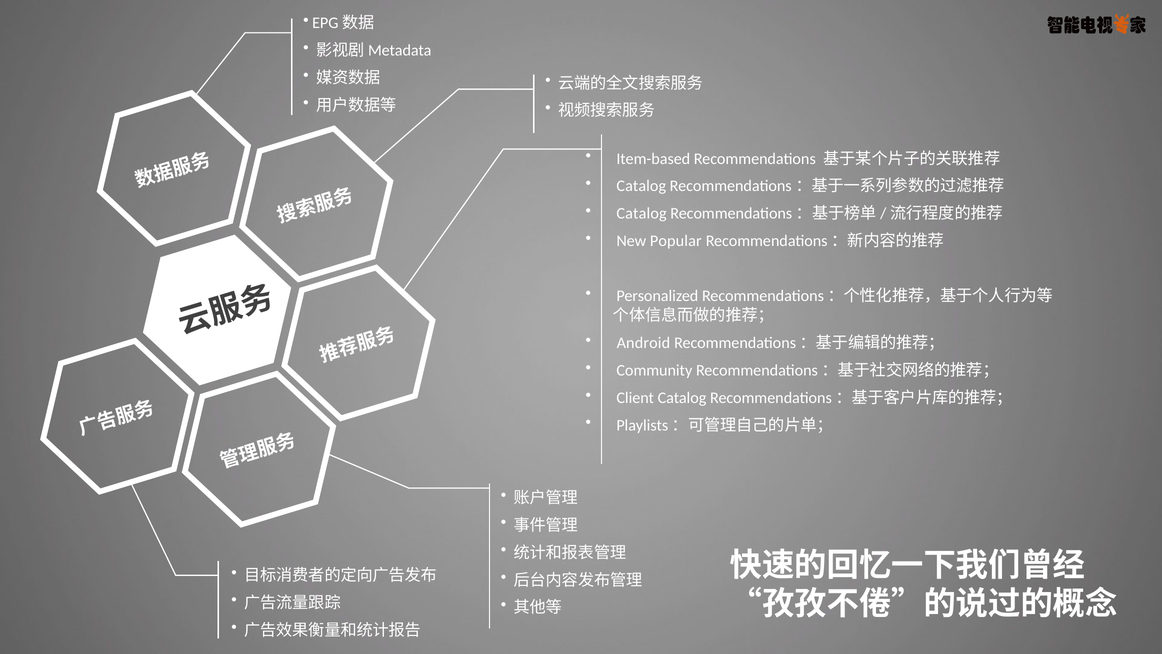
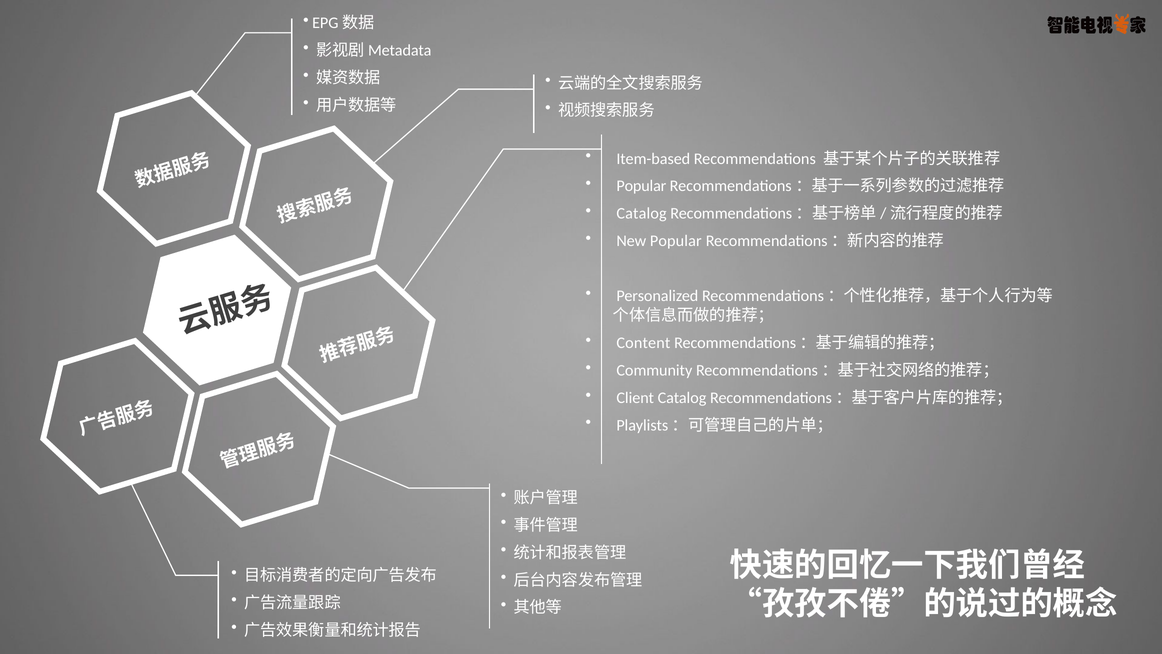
Catalog at (641, 186): Catalog -> Popular
Android: Android -> Content
